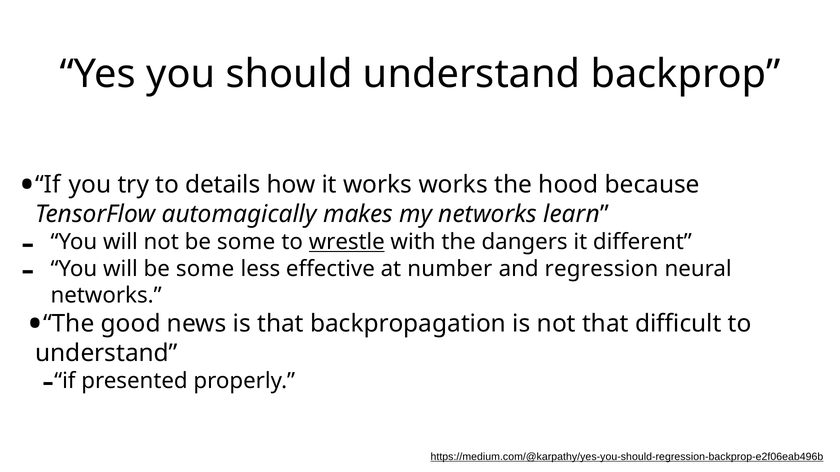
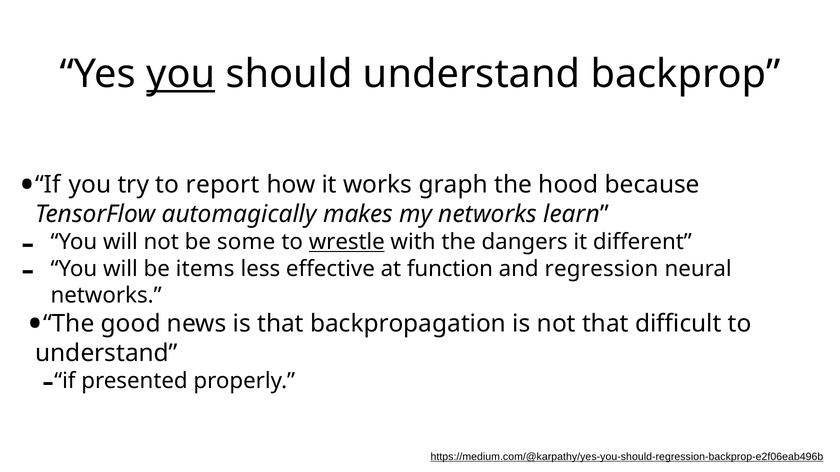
you at (181, 74) underline: none -> present
details: details -> report
works works: works -> graph
will be some: some -> items
number: number -> function
